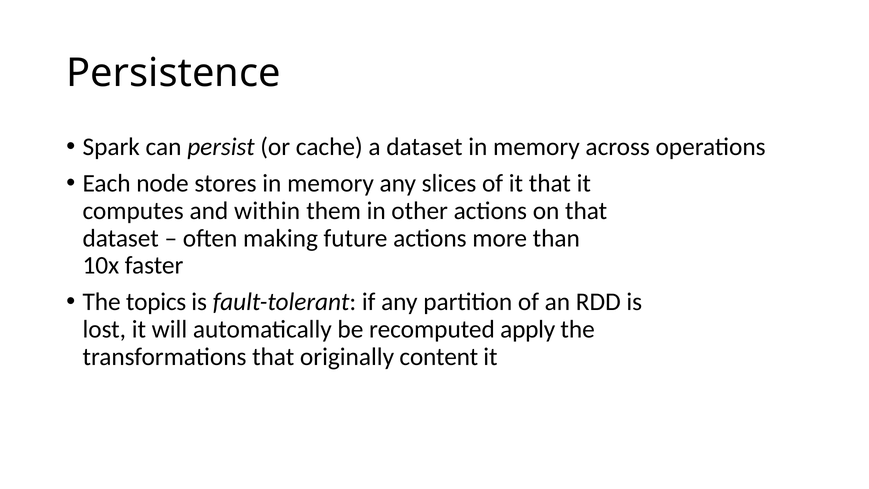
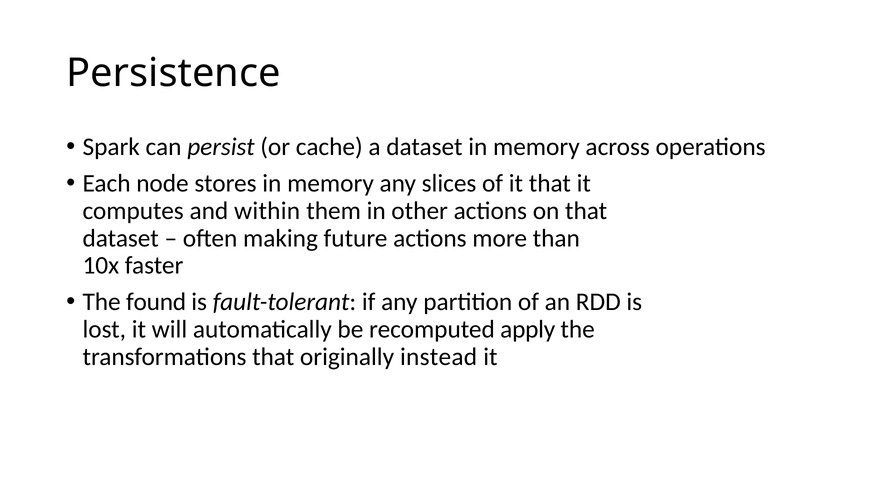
topics: topics -> found
content: content -> instead
